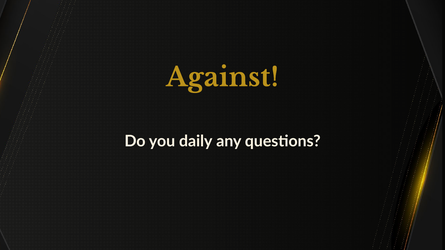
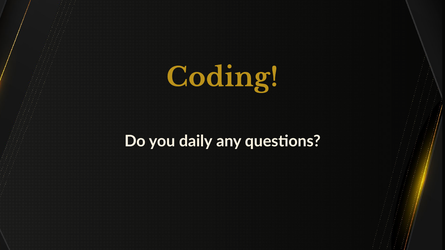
Against: Against -> Coding
